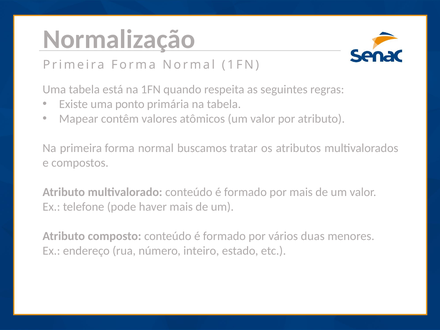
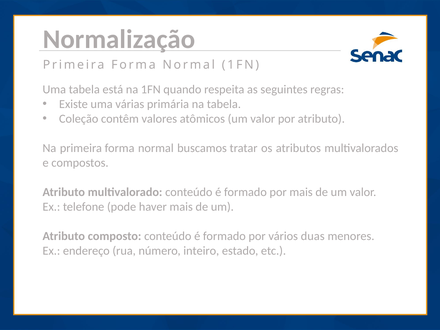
ponto: ponto -> várias
Mapear: Mapear -> Coleção
